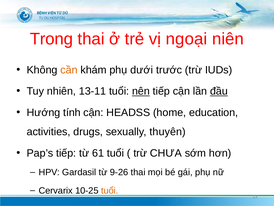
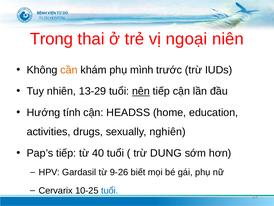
dưới: dưới -> mình
13-11: 13-11 -> 13-29
đầu underline: present -> none
thuyên: thuyên -> nghiên
61: 61 -> 40
CHƯA: CHƯA -> DUNG
9-26 thai: thai -> biết
tuổi at (110, 190) colour: orange -> blue
